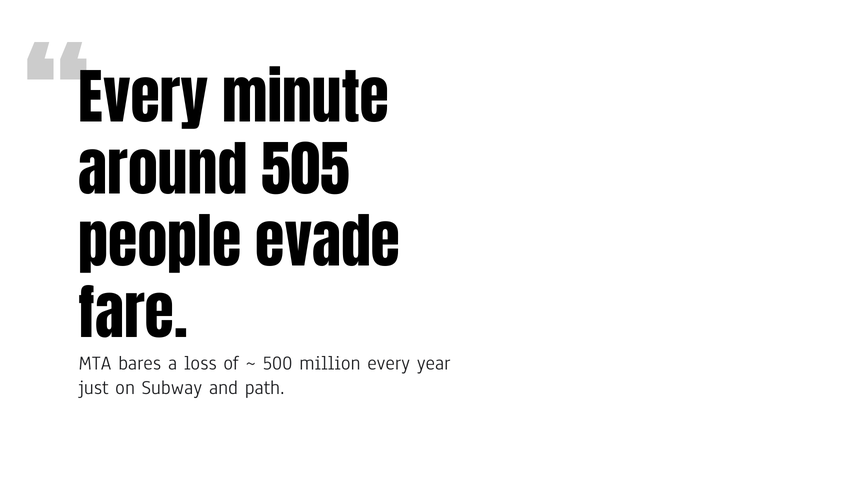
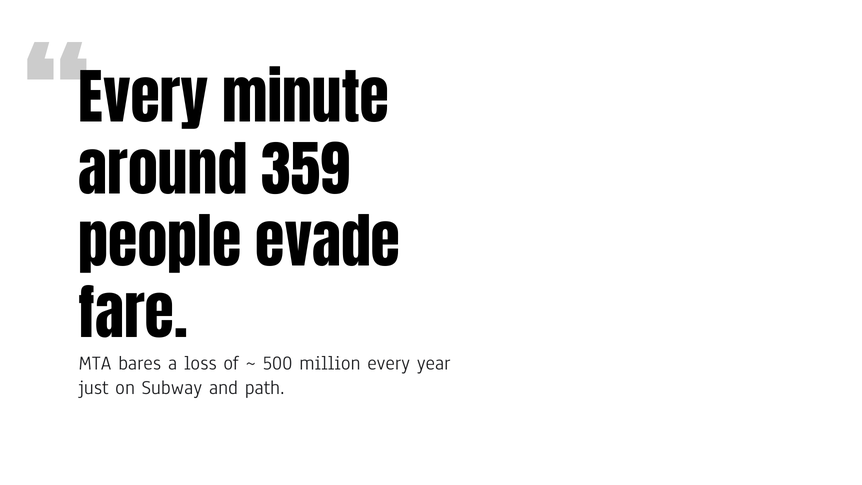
505: 505 -> 359
